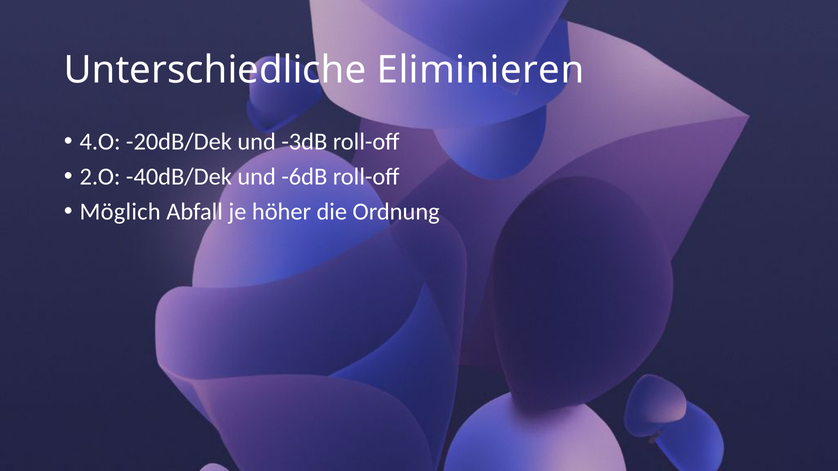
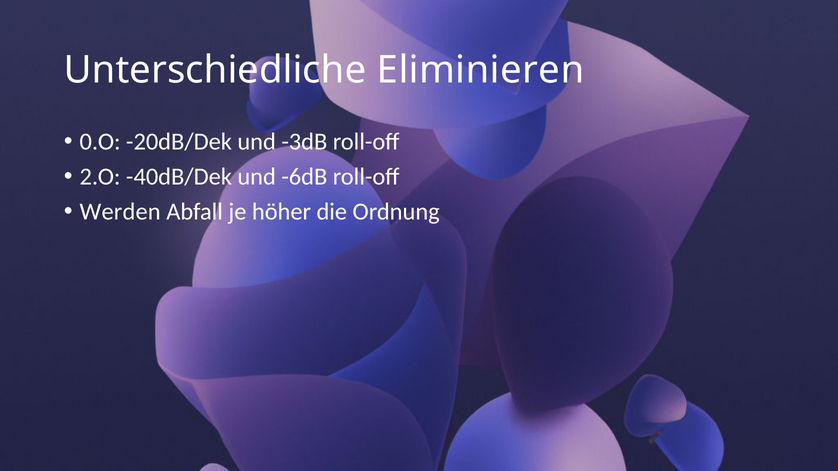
4.O: 4.O -> 0.O
Möglich: Möglich -> Werden
